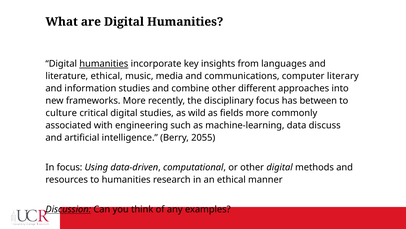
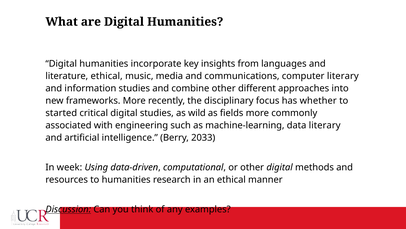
humanities at (104, 64) underline: present -> none
between: between -> whether
culture: culture -> started
data discuss: discuss -> literary
2055: 2055 -> 2033
In focus: focus -> week
